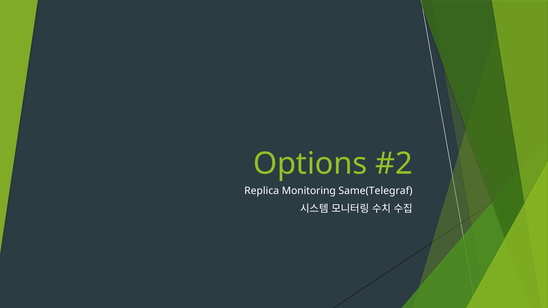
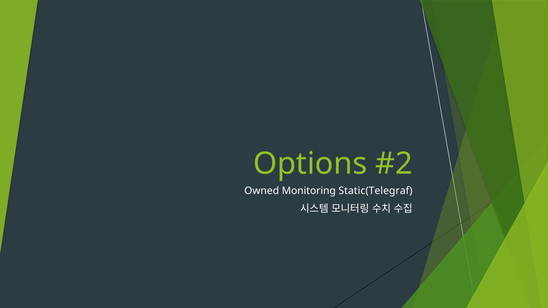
Replica: Replica -> Owned
Same(Telegraf: Same(Telegraf -> Static(Telegraf
